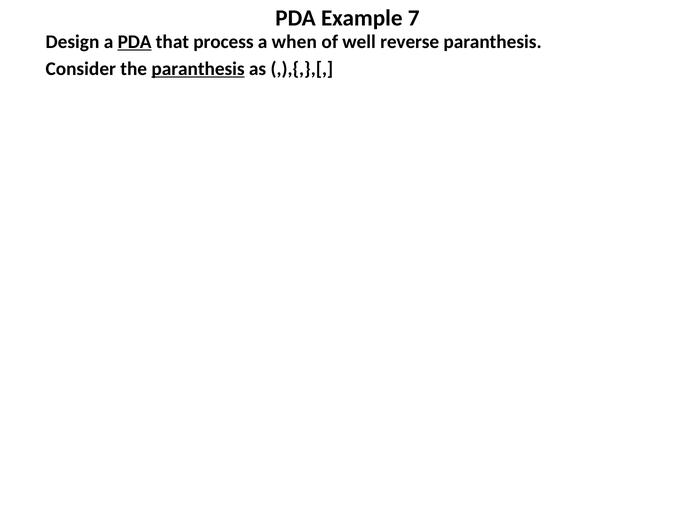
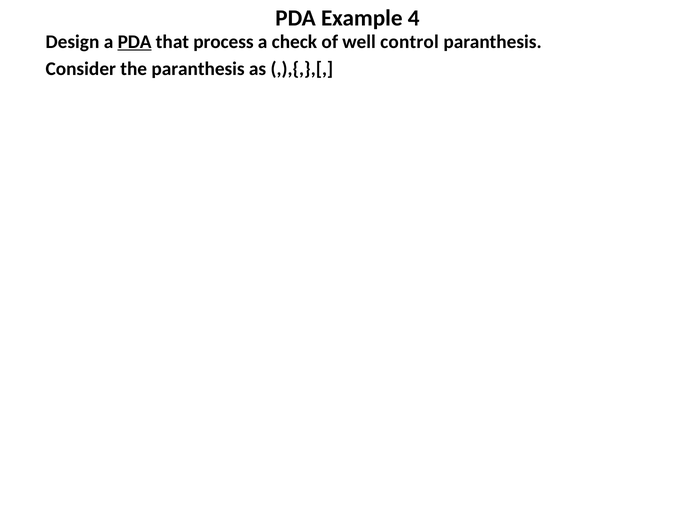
7: 7 -> 4
when: when -> check
reverse: reverse -> control
paranthesis at (198, 69) underline: present -> none
